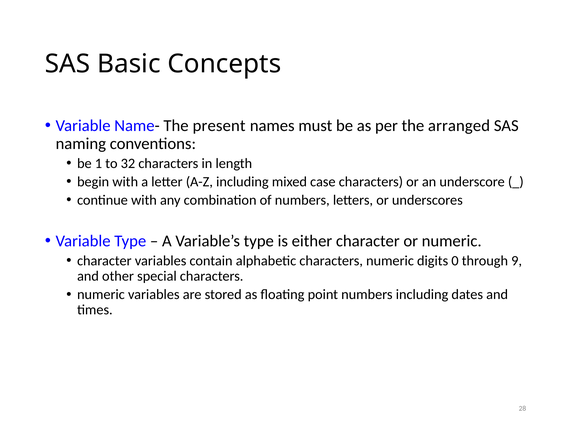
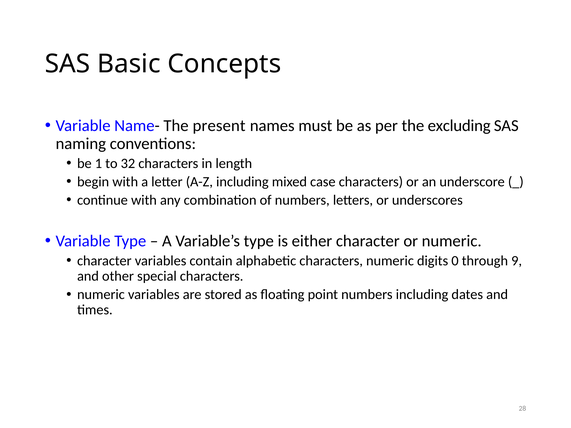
arranged: arranged -> excluding
